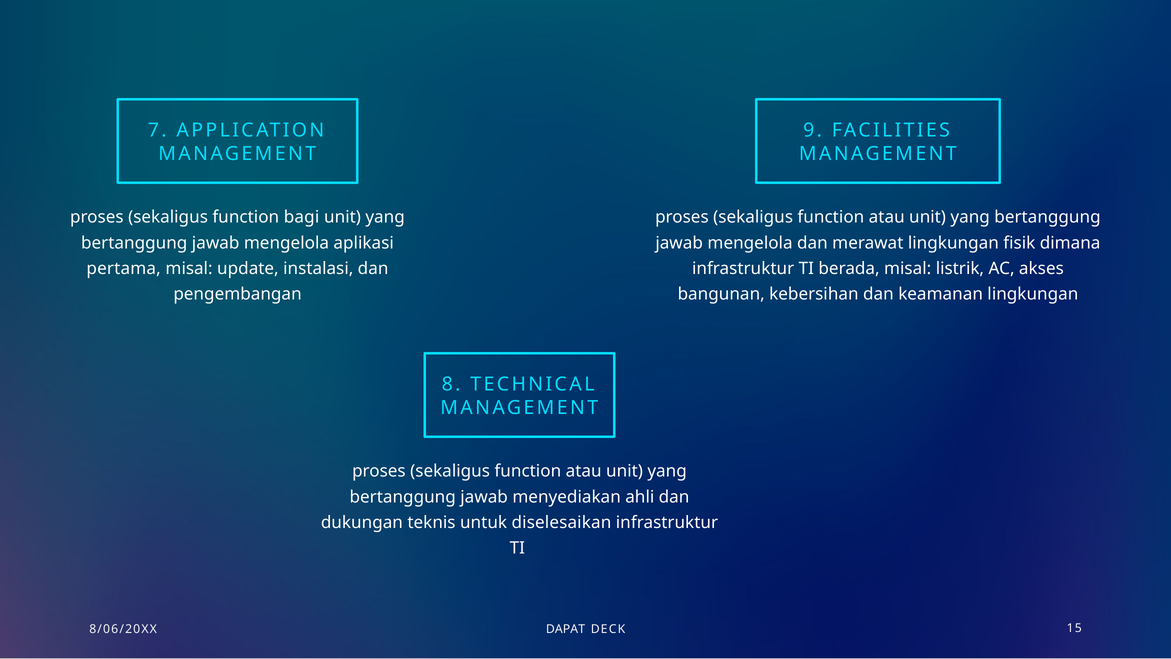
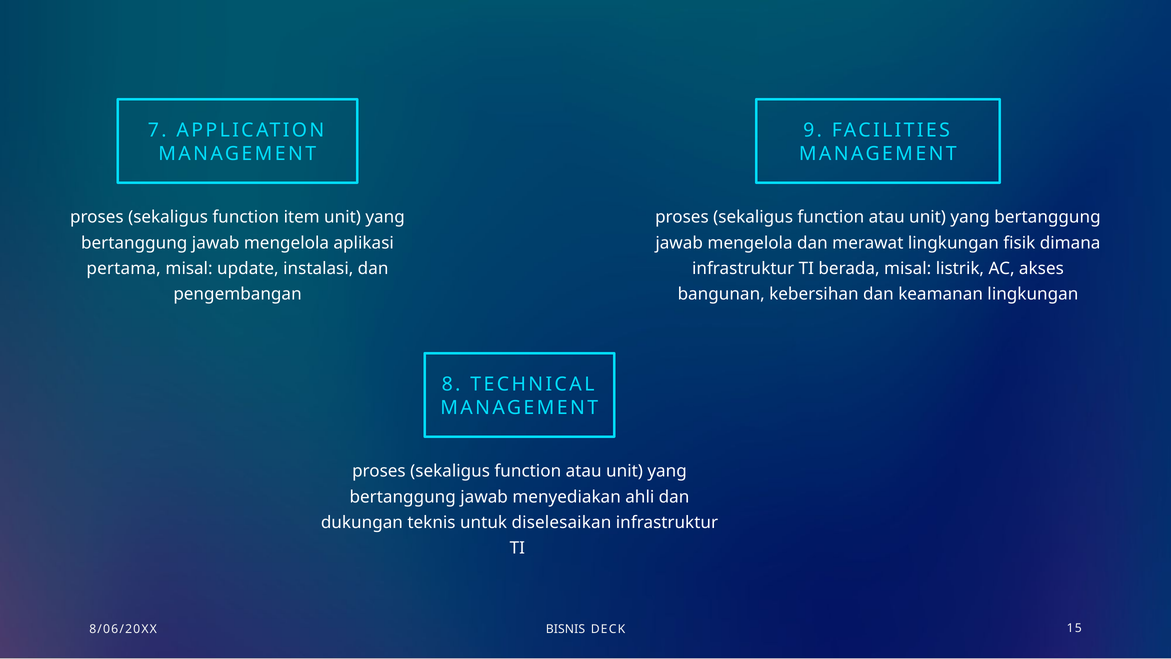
bagi: bagi -> item
DAPAT: DAPAT -> BISNIS
